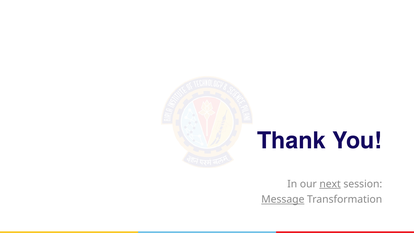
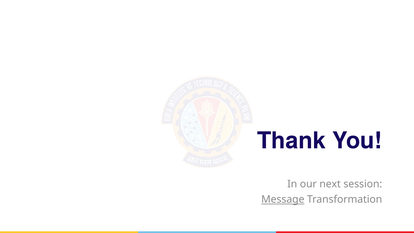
next underline: present -> none
